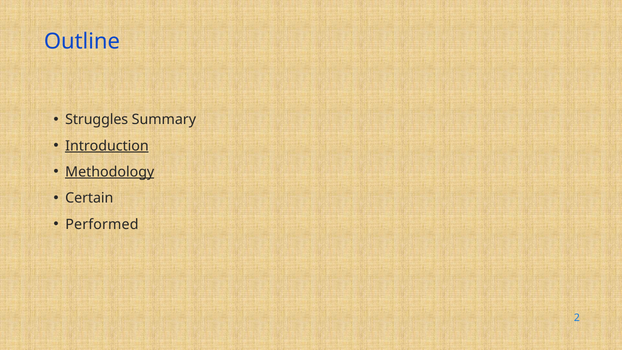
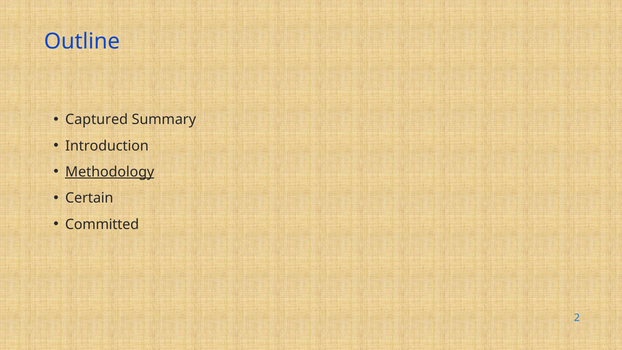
Struggles: Struggles -> Captured
Introduction underline: present -> none
Performed: Performed -> Committed
